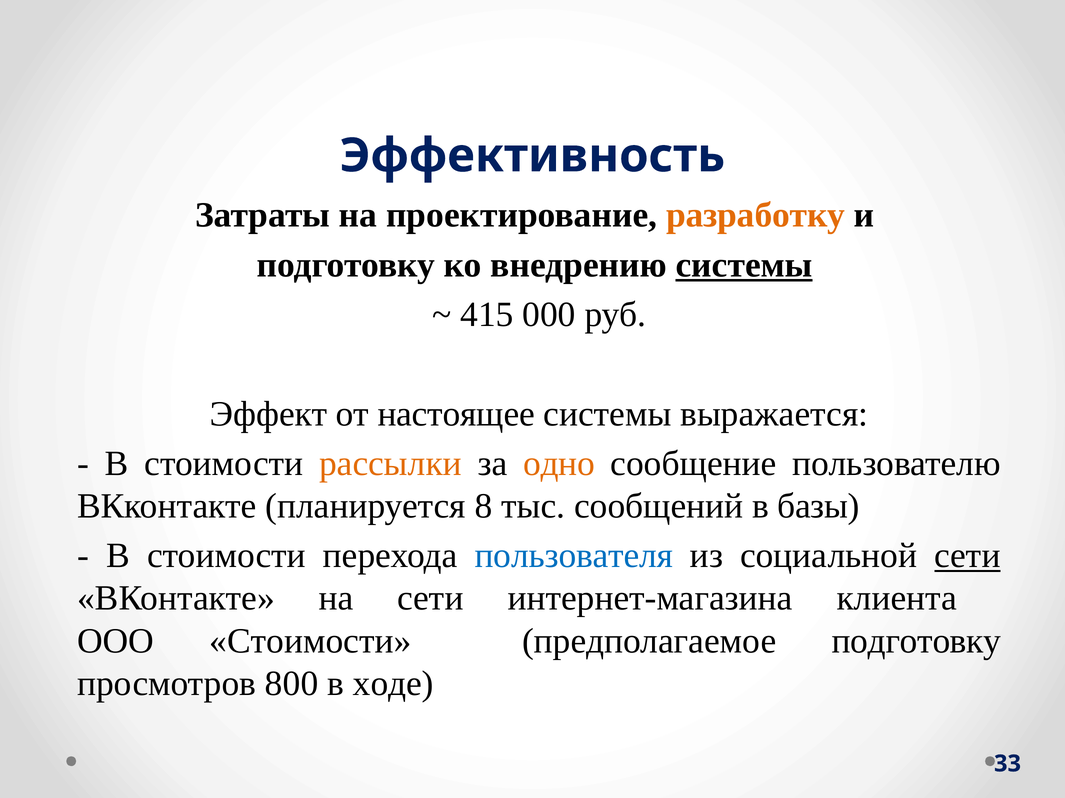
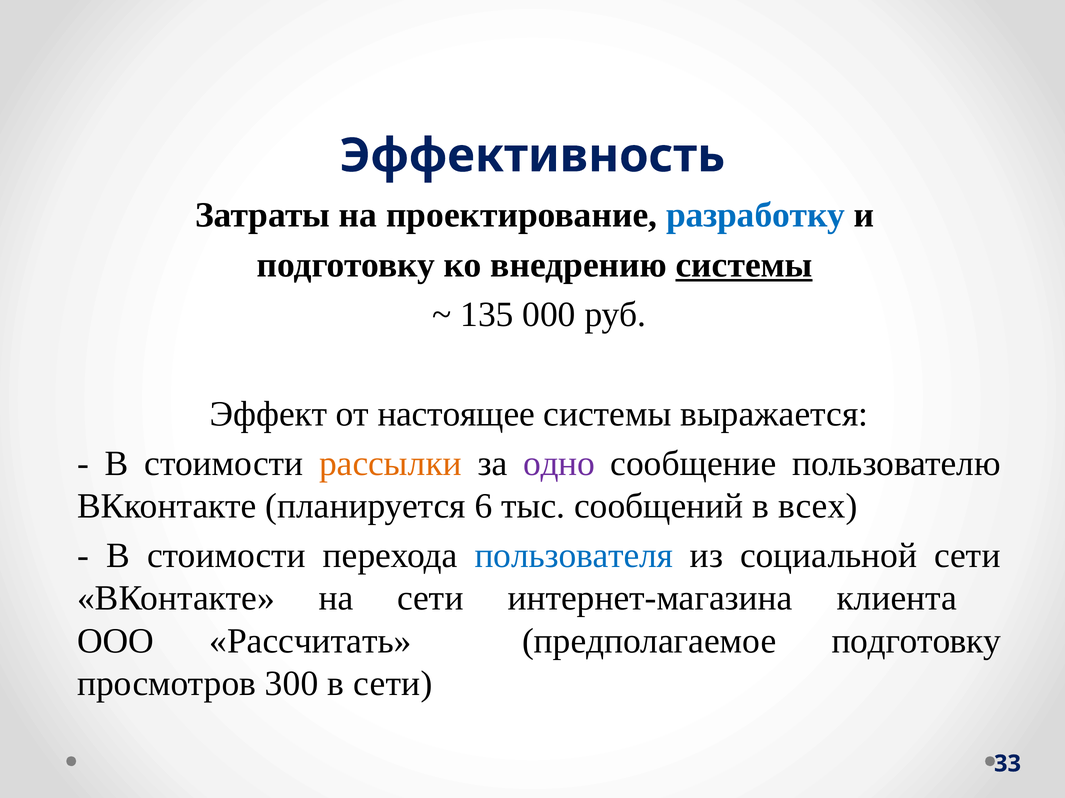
разработку colour: orange -> blue
415: 415 -> 135
одно colour: orange -> purple
8: 8 -> 6
базы: базы -> всех
сети at (967, 556) underline: present -> none
ООО Стоимости: Стоимости -> Рассчитать
800: 800 -> 300
в ходе: ходе -> сети
